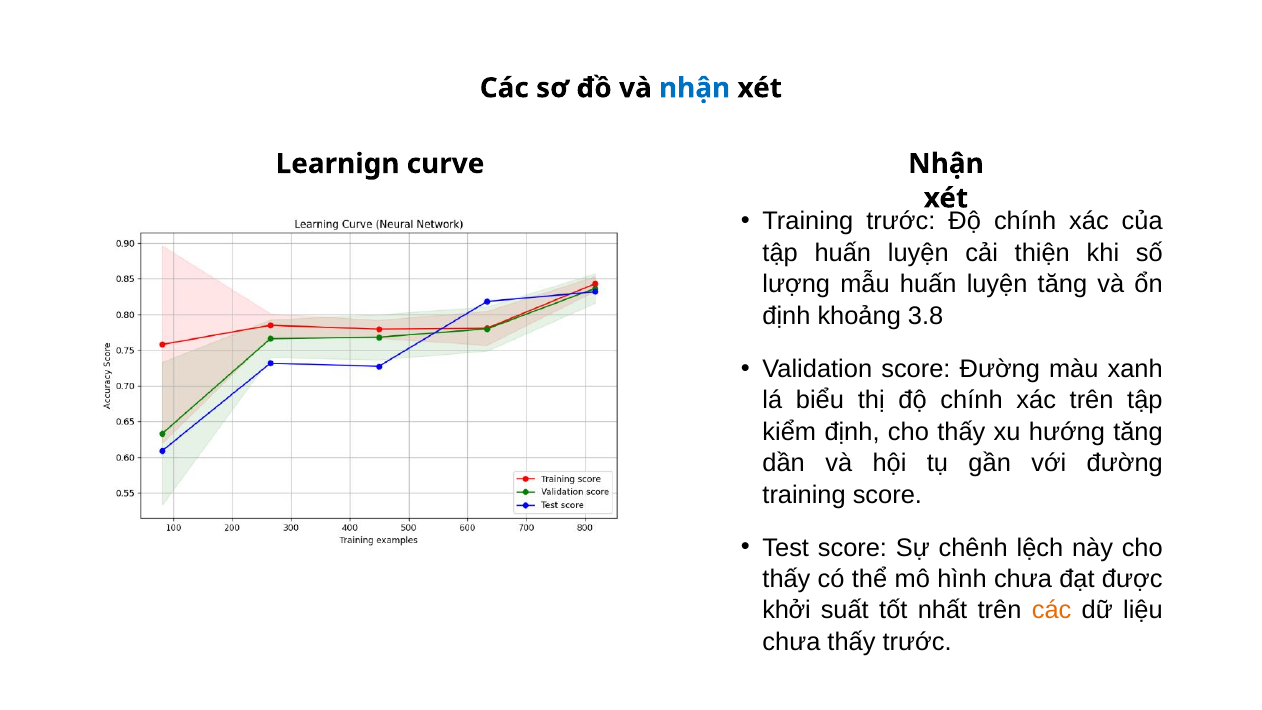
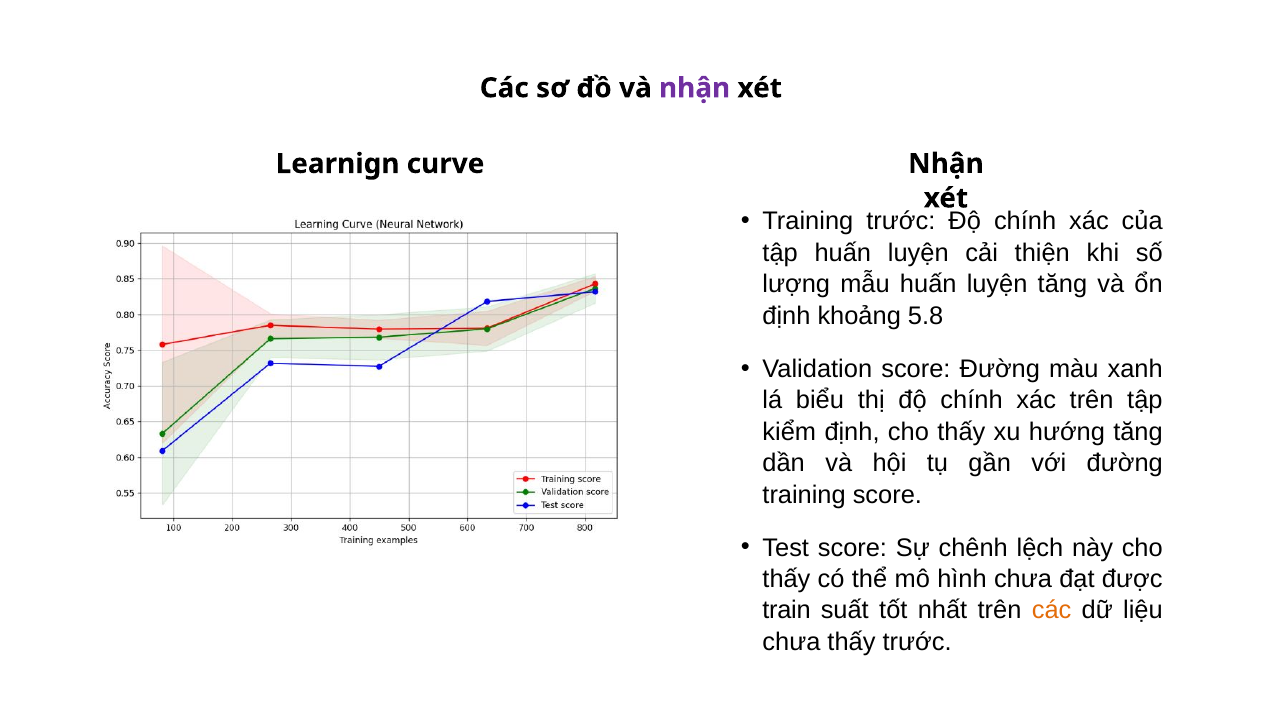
nhận at (695, 88) colour: blue -> purple
3.8: 3.8 -> 5.8
khởi: khởi -> train
